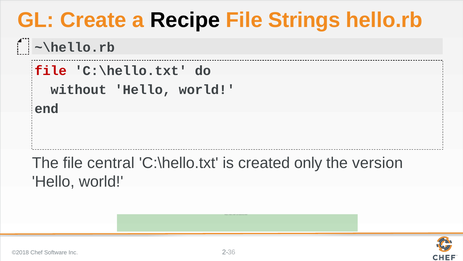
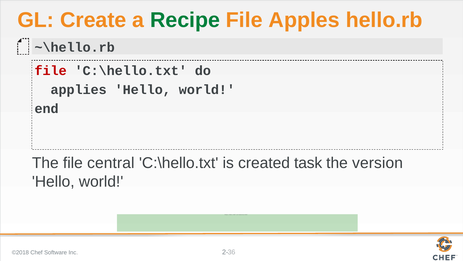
Recipe colour: black -> green
Strings: Strings -> Apples
without: without -> applies
only: only -> task
